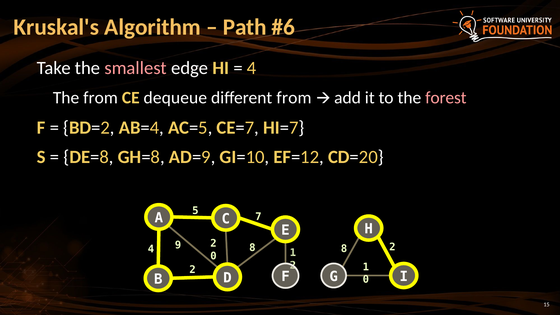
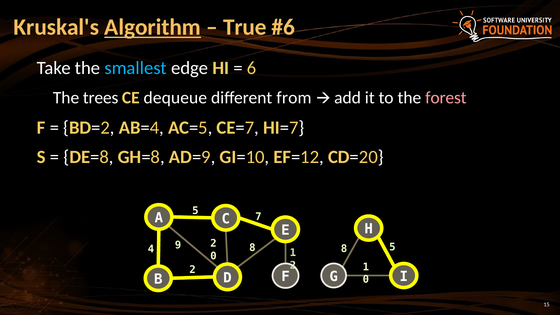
Algorithm underline: none -> present
Path: Path -> True
smallest colour: pink -> light blue
4 at (252, 68): 4 -> 6
from at (101, 98): from -> trees
8 2: 2 -> 5
